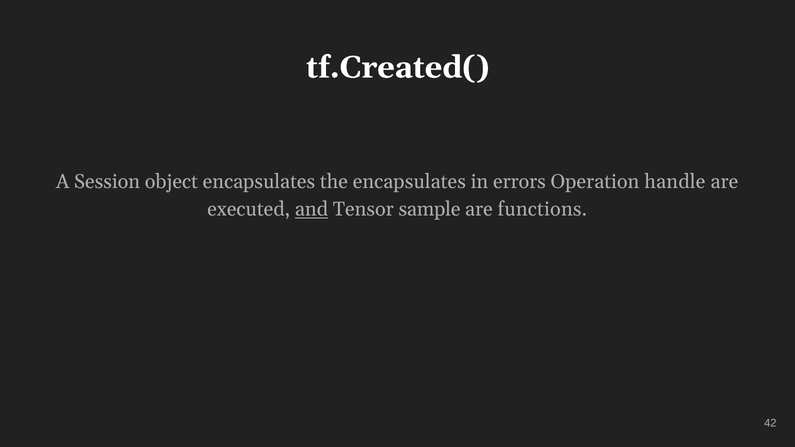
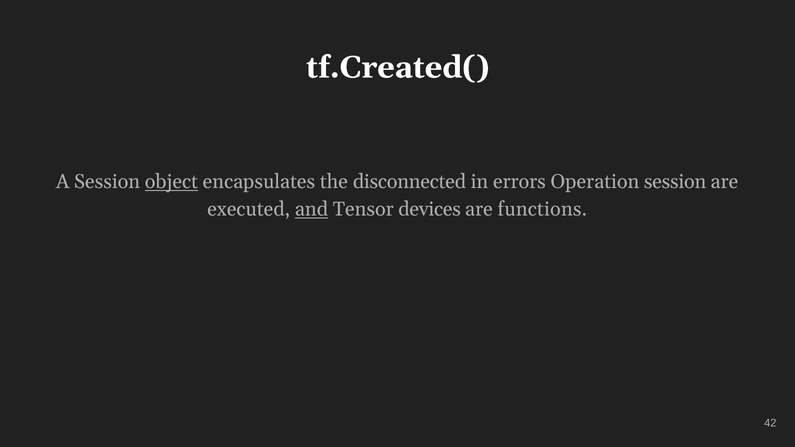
object underline: none -> present
the encapsulates: encapsulates -> disconnected
Operation handle: handle -> session
sample: sample -> devices
